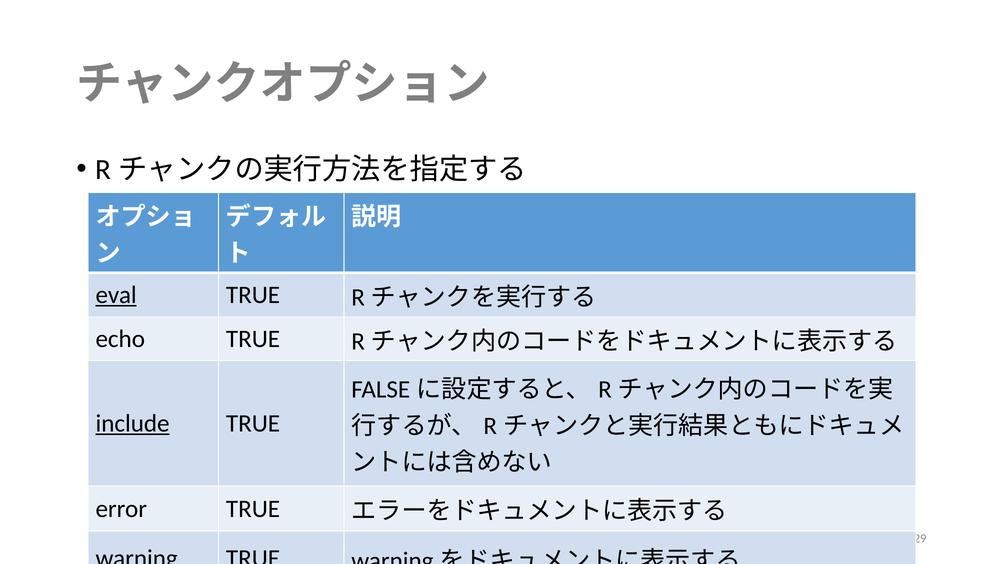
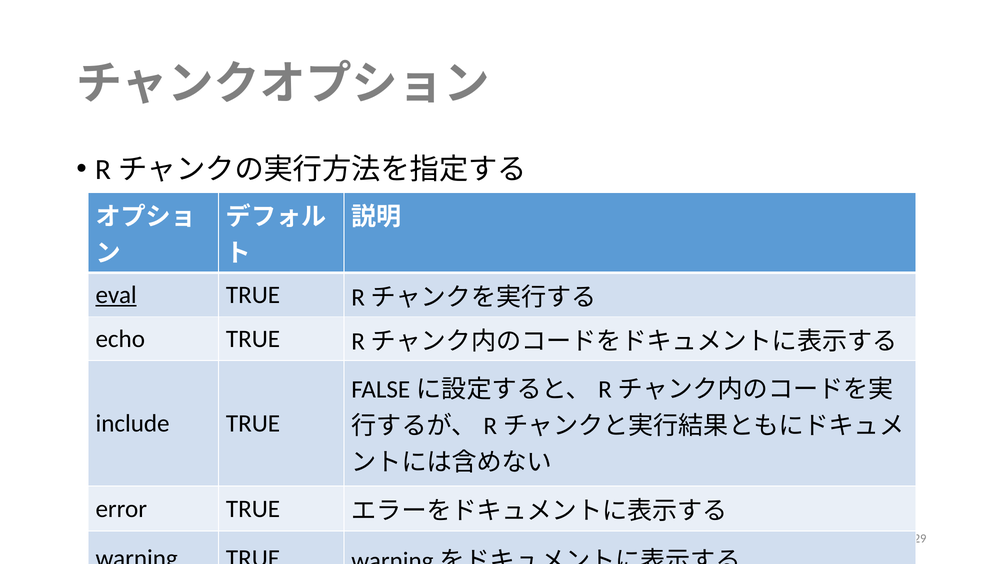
include underline: present -> none
